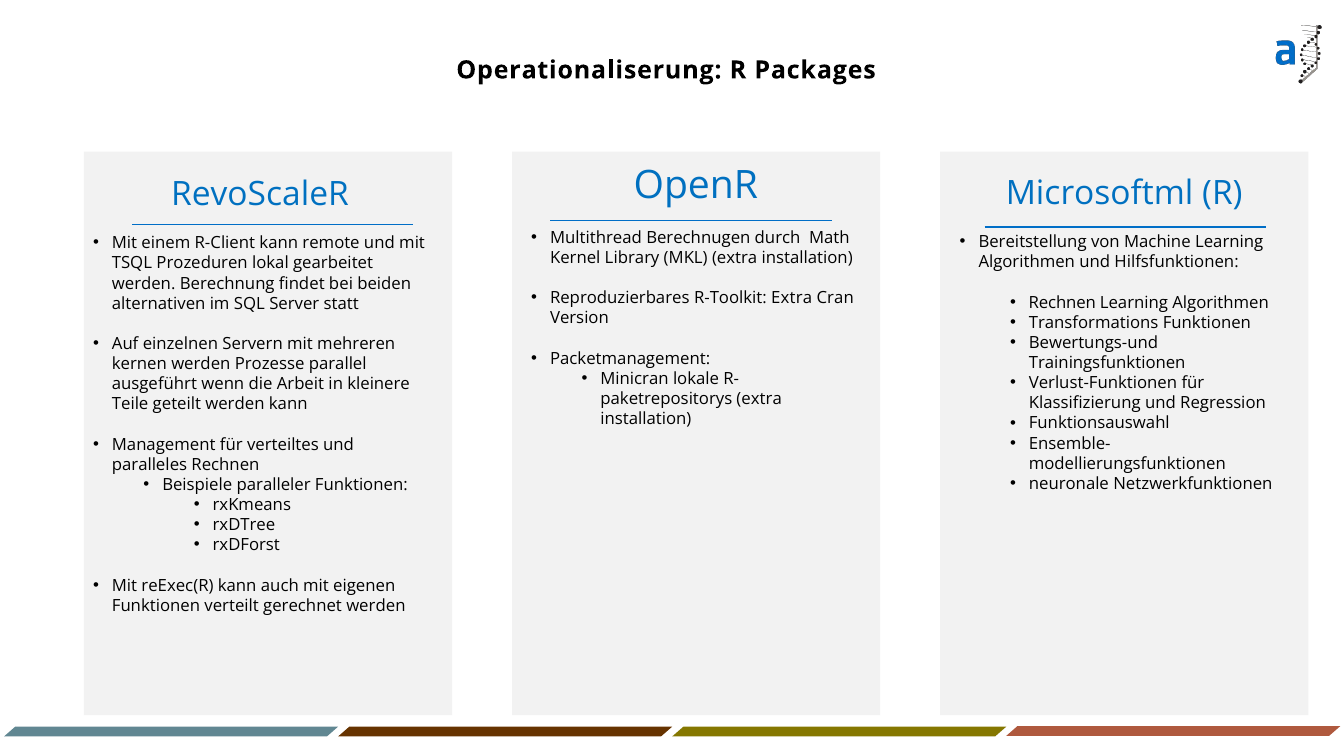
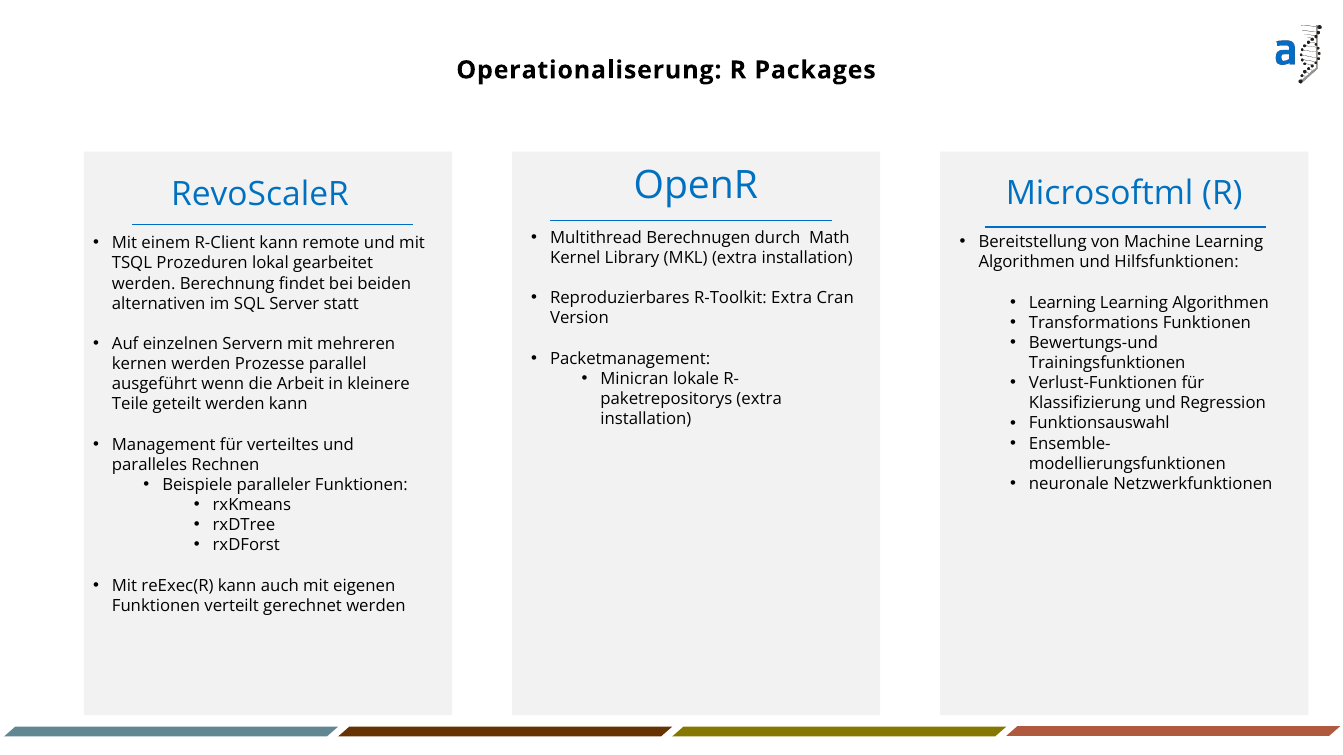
Rechnen at (1062, 303): Rechnen -> Learning
